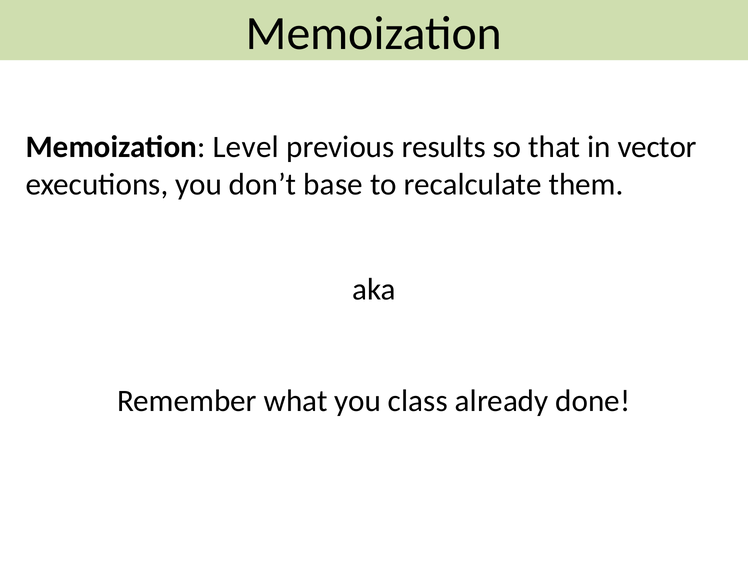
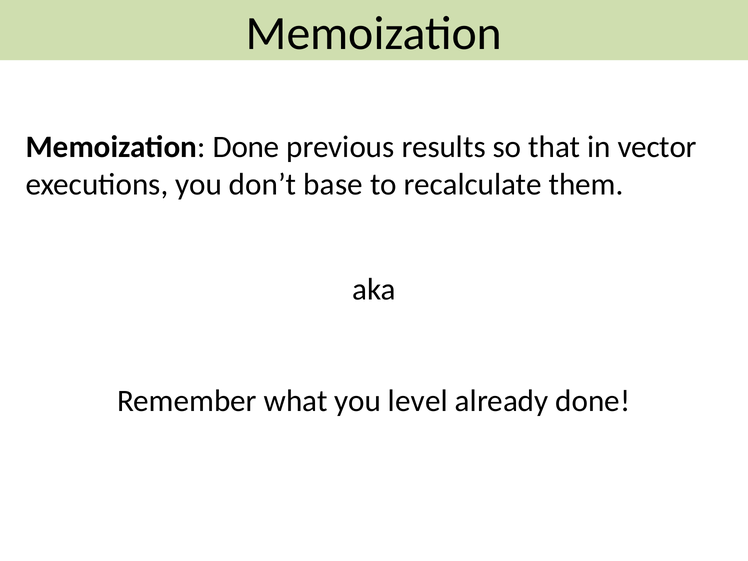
Memoization Level: Level -> Done
class: class -> level
